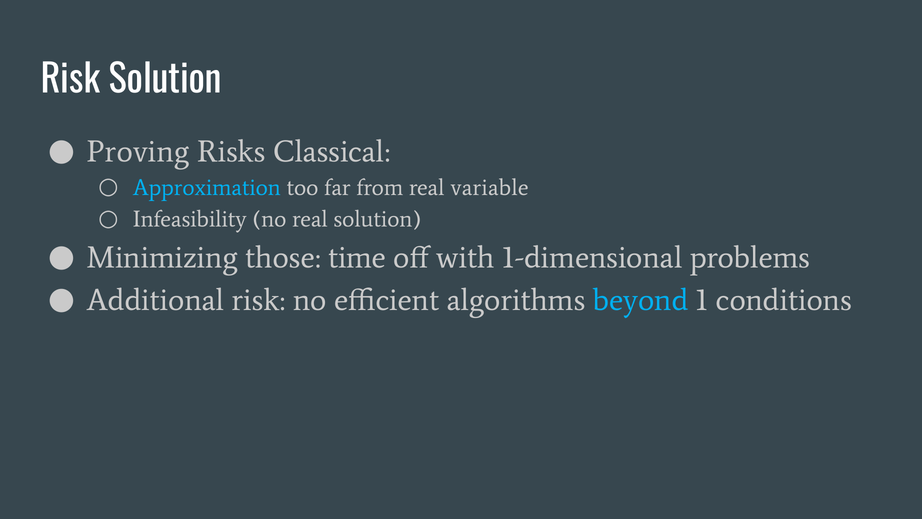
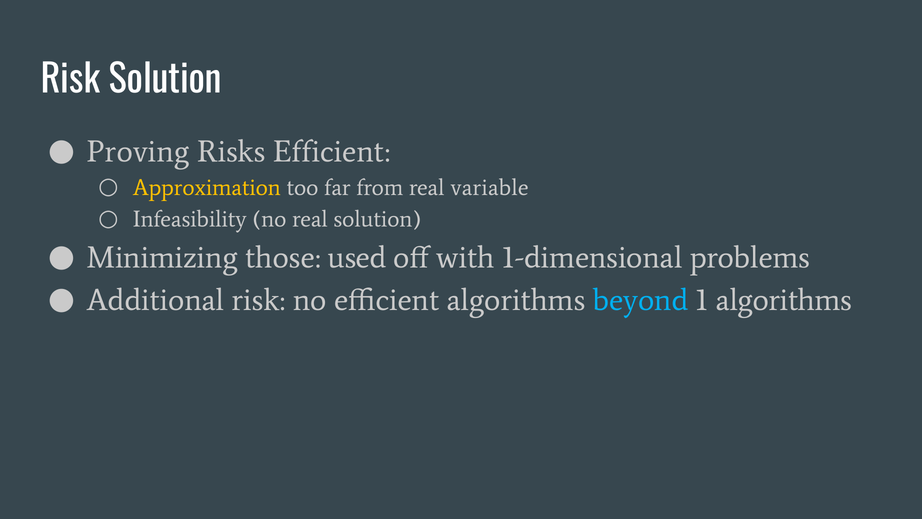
Risks Classical: Classical -> Efficient
Approximation colour: light blue -> yellow
time: time -> used
1 conditions: conditions -> algorithms
